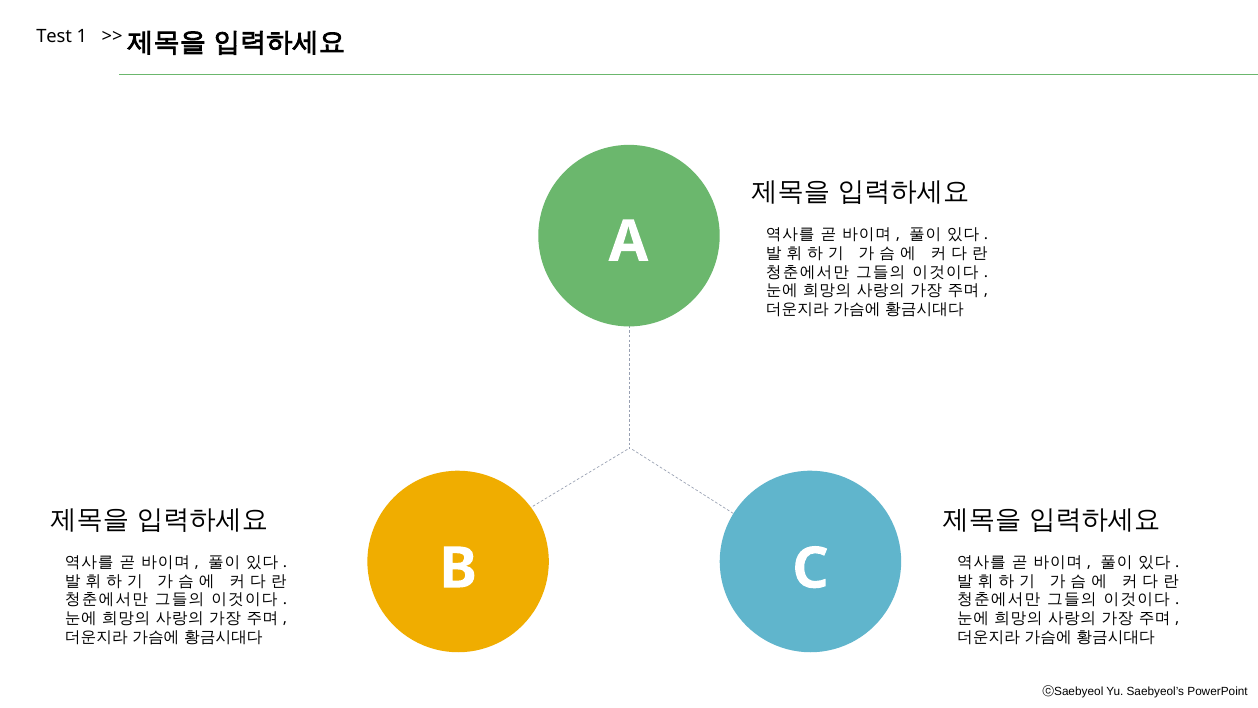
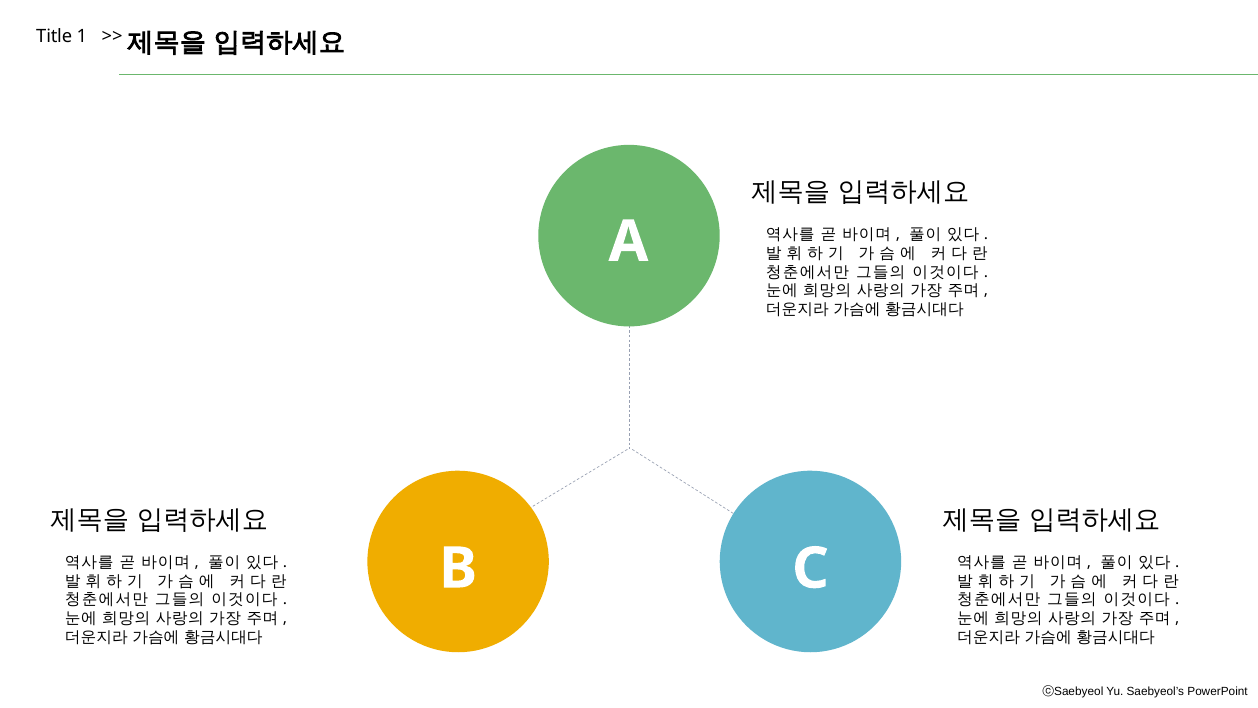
Test: Test -> Title
